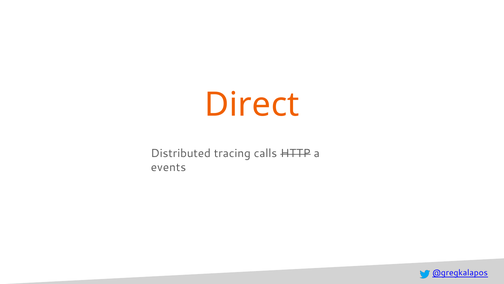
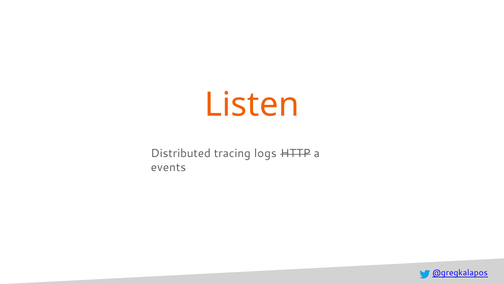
Direct: Direct -> Listen
calls: calls -> logs
